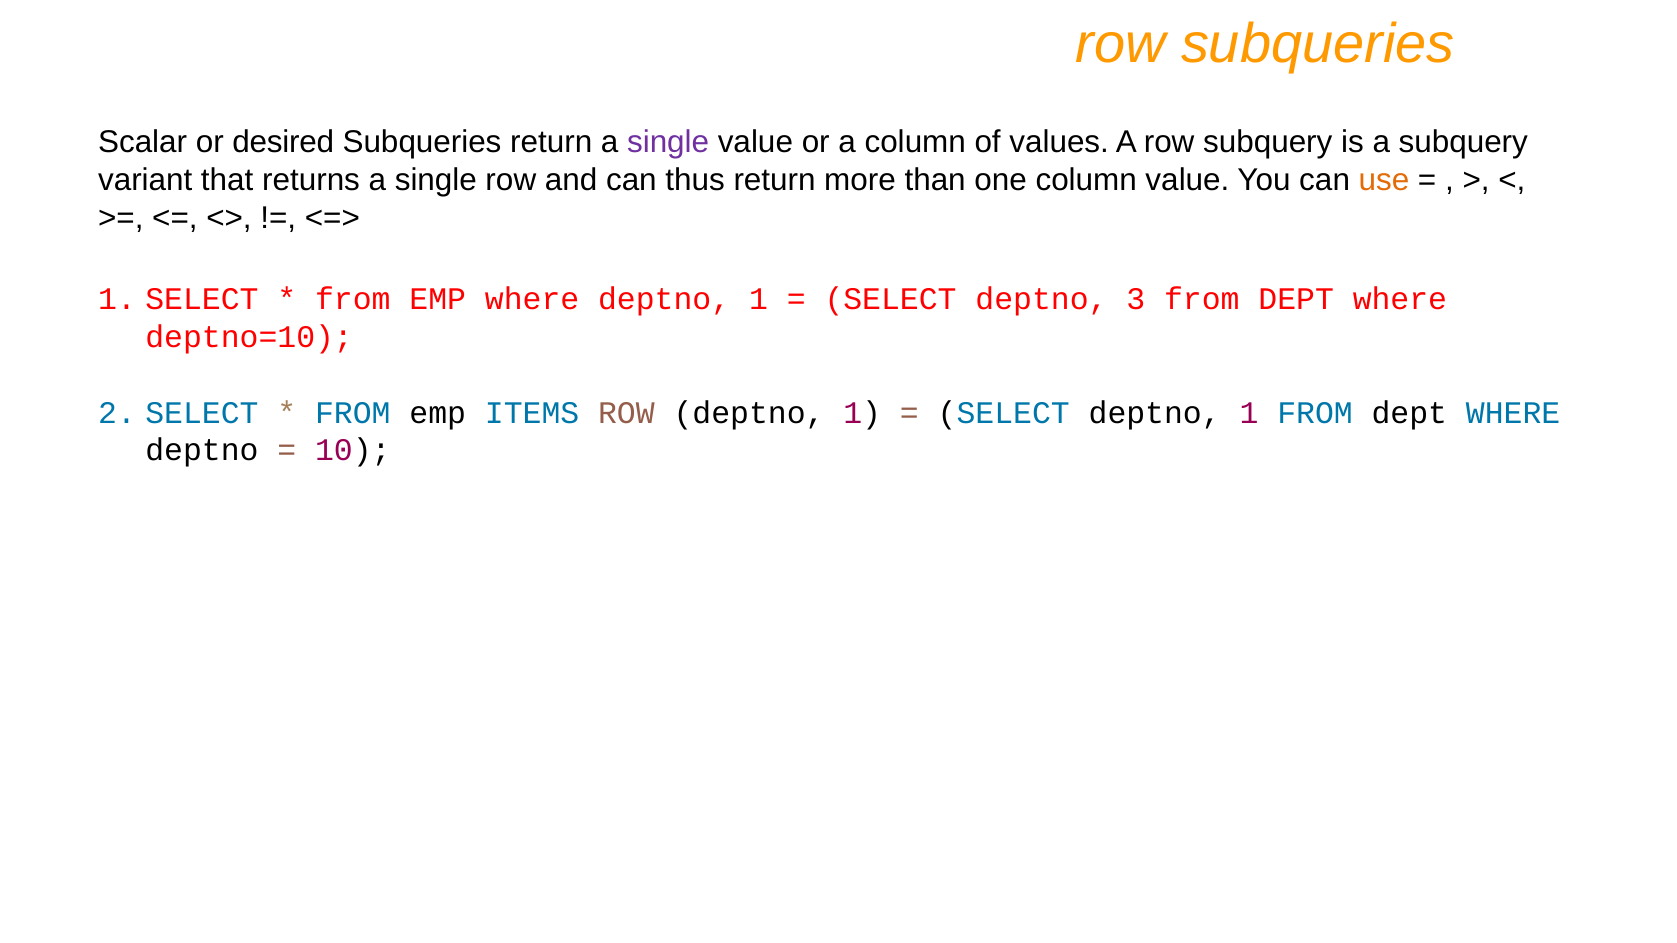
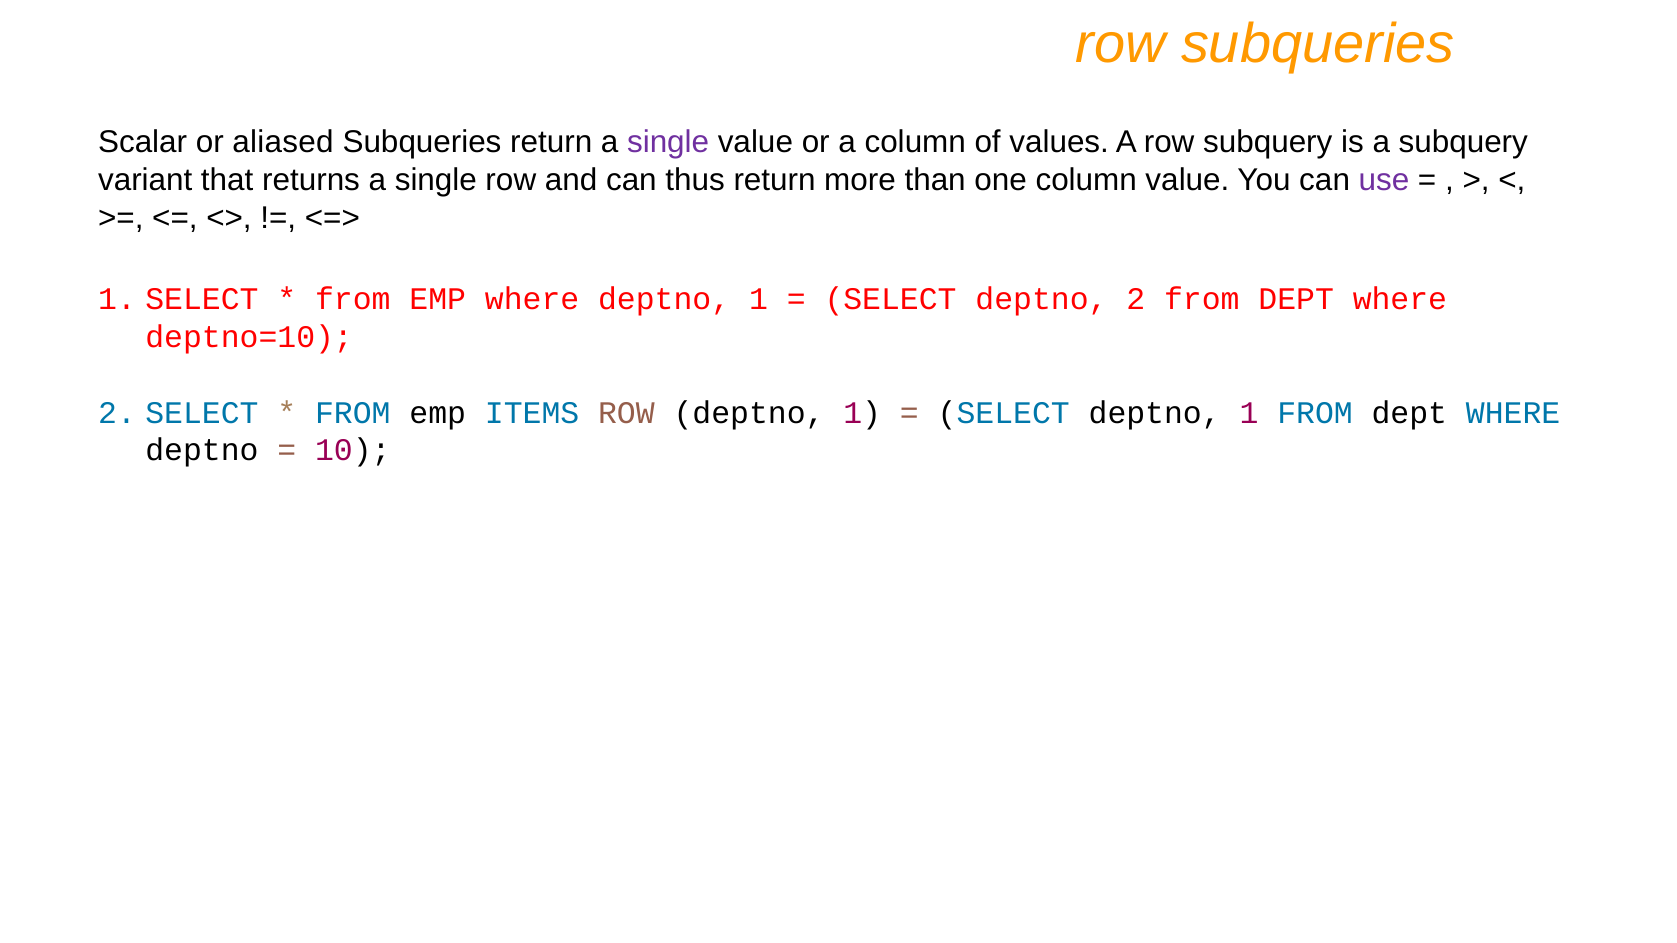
desired: desired -> aliased
use colour: orange -> purple
deptno 3: 3 -> 2
